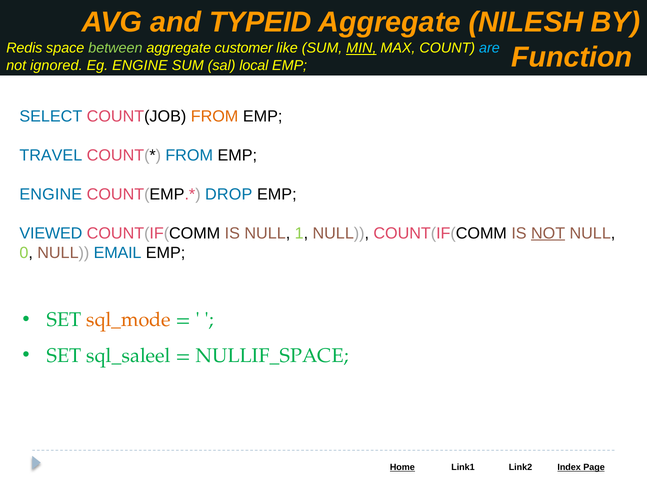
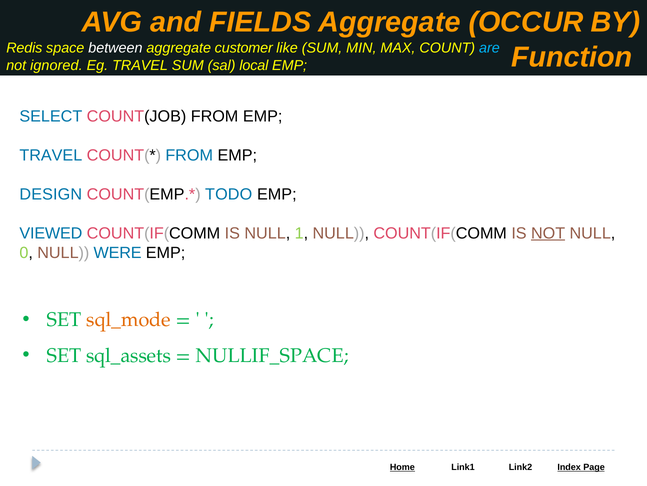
TYPEID: TYPEID -> FIELDS
NILESH: NILESH -> OCCUR
between colour: light green -> white
MIN underline: present -> none
Eg ENGINE: ENGINE -> TRAVEL
FROM at (215, 116) colour: orange -> black
ENGINE at (51, 194): ENGINE -> DESIGN
DROP: DROP -> TODO
EMAIL: EMAIL -> WERE
sql_saleel: sql_saleel -> sql_assets
